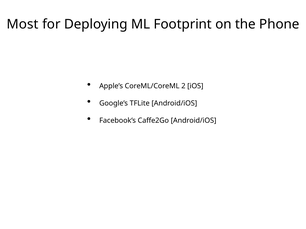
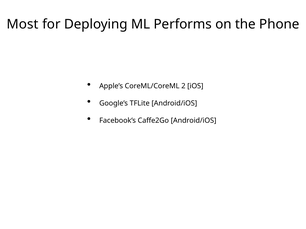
Footprint: Footprint -> Performs
